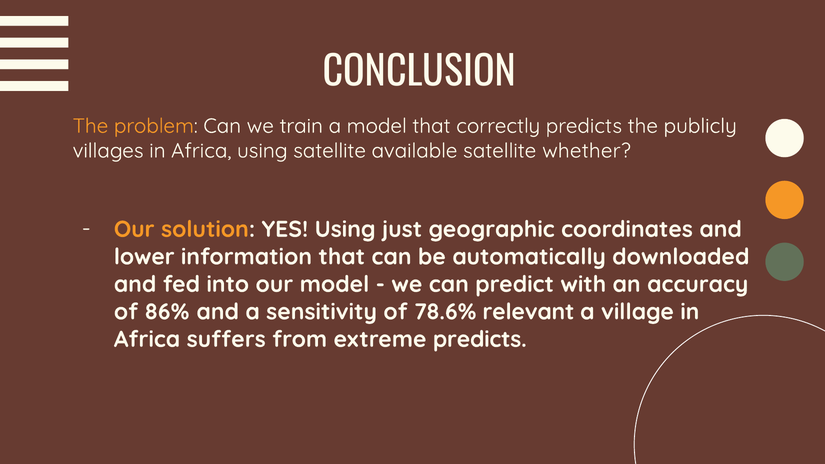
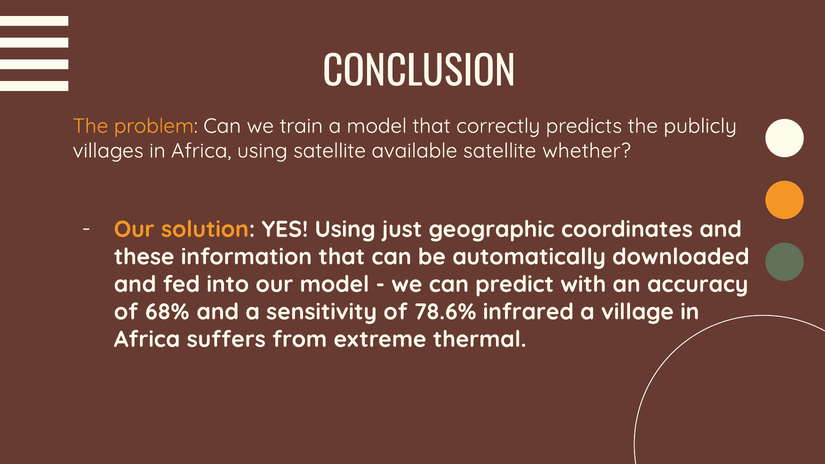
lower: lower -> these
86%: 86% -> 68%
relevant: relevant -> infrared
extreme predicts: predicts -> thermal
